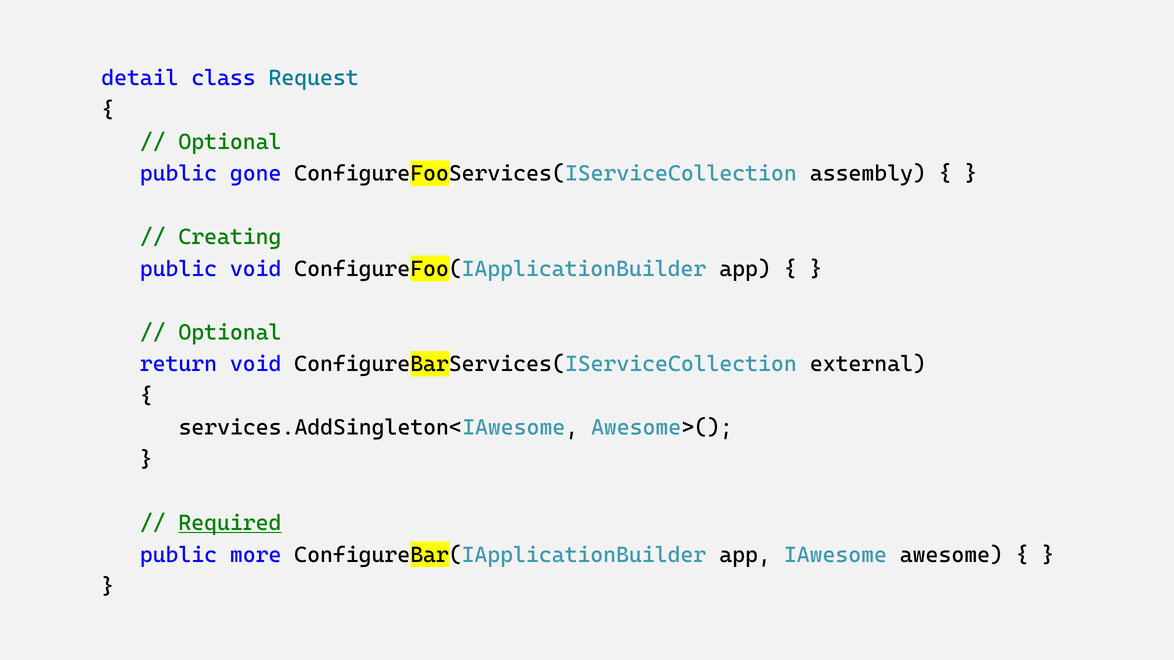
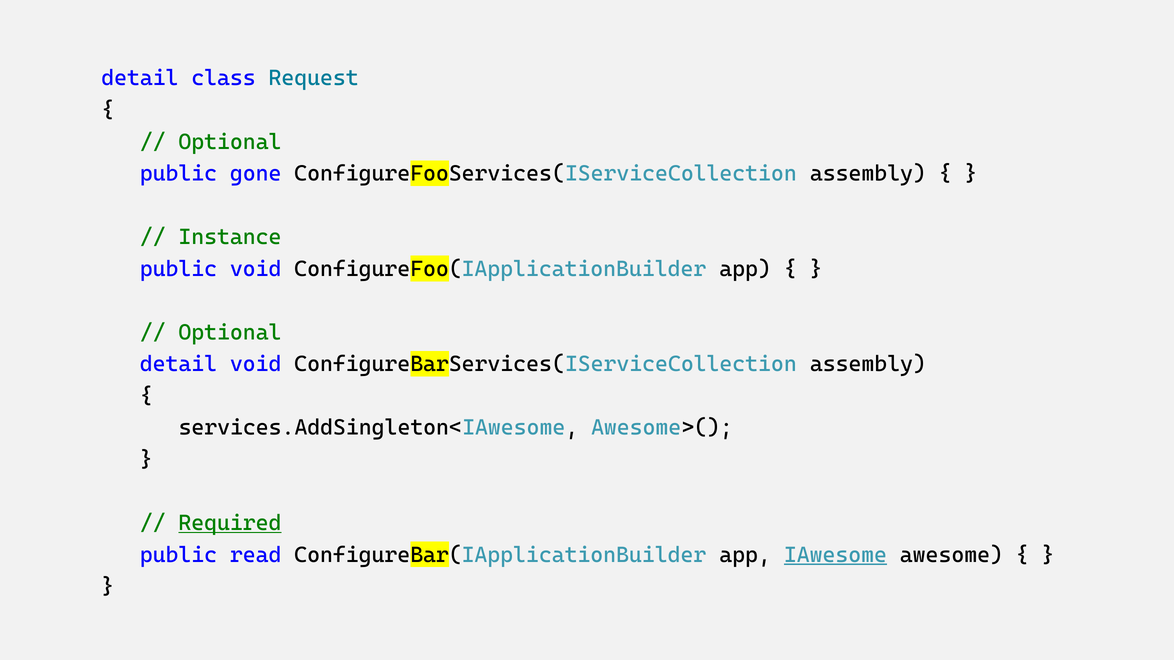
Creating: Creating -> Instance
return at (178, 364): return -> detail
ConfigureBarServices(IServiceCollection external: external -> assembly
more: more -> read
IAwesome underline: none -> present
